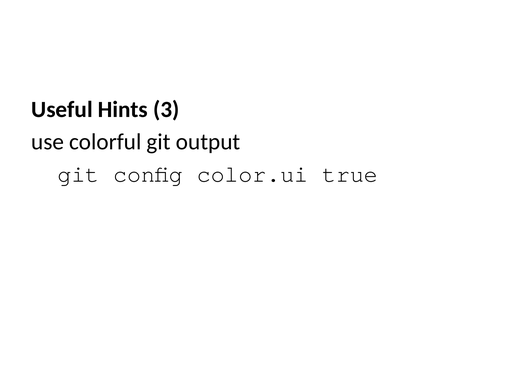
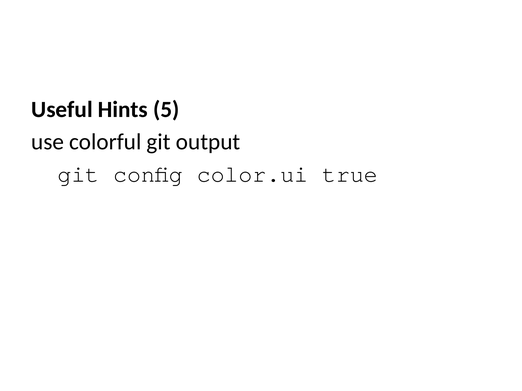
3: 3 -> 5
